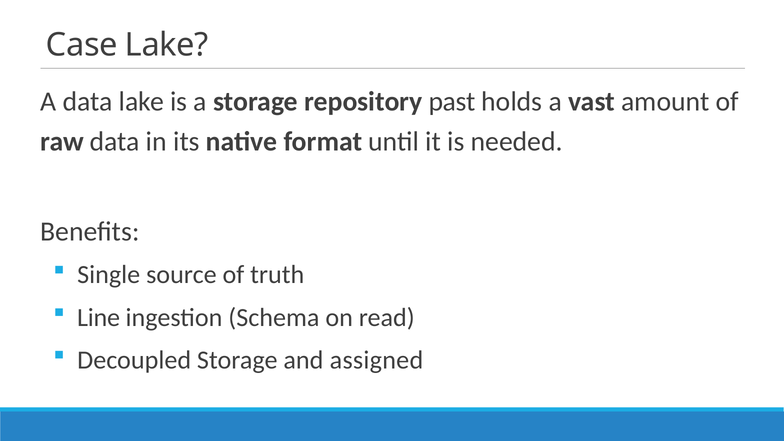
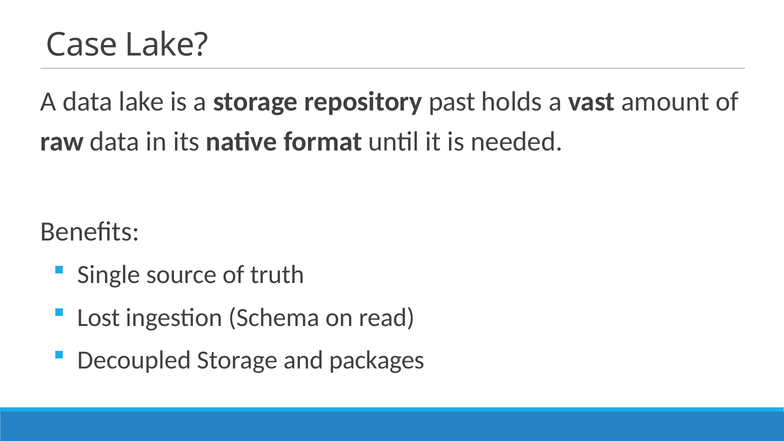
Line: Line -> Lost
assigned: assigned -> packages
